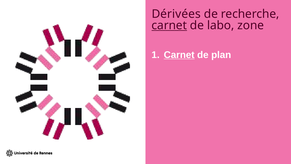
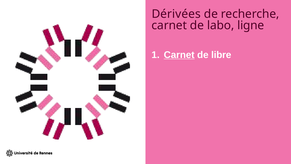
carnet at (169, 25) underline: present -> none
zone: zone -> ligne
plan: plan -> libre
